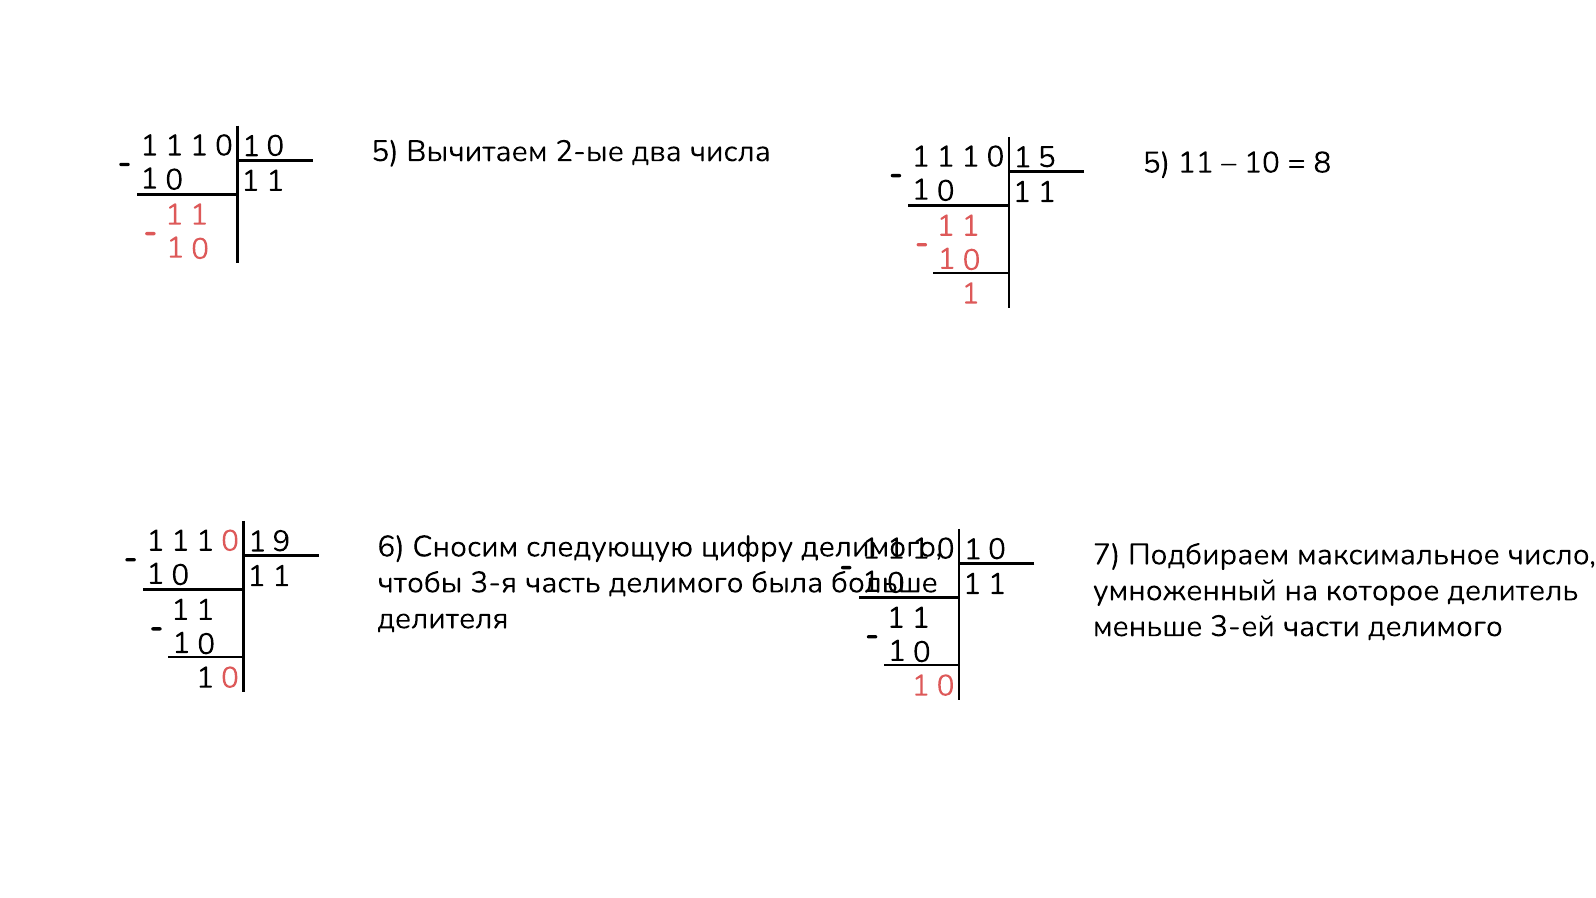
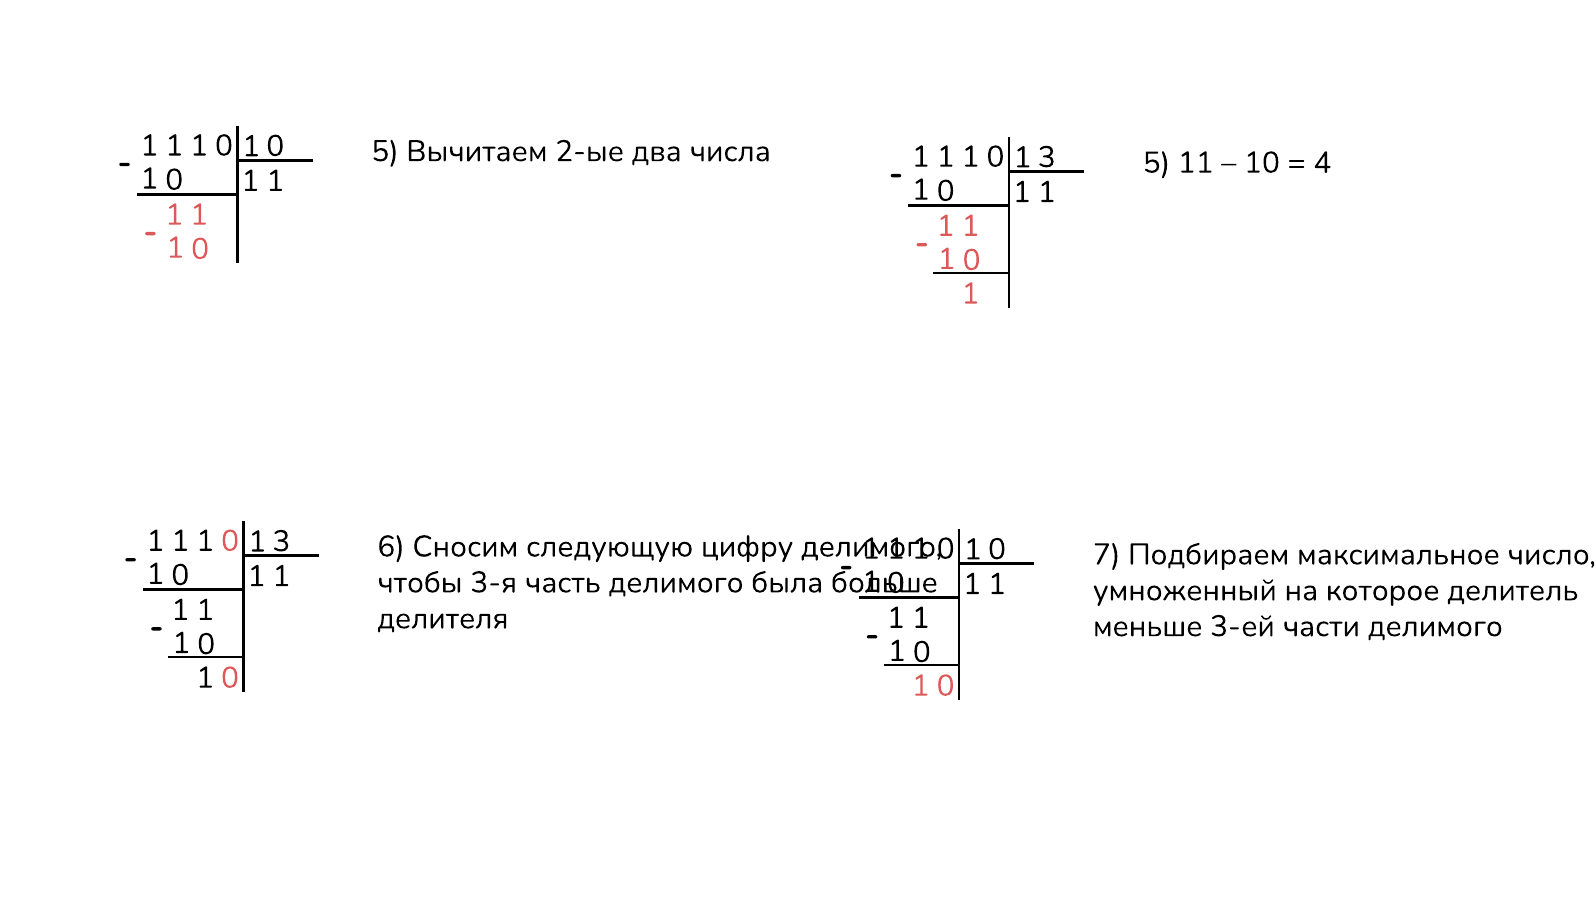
5 at (1047, 157): 5 -> 3
8: 8 -> 4
9 at (281, 541): 9 -> 3
